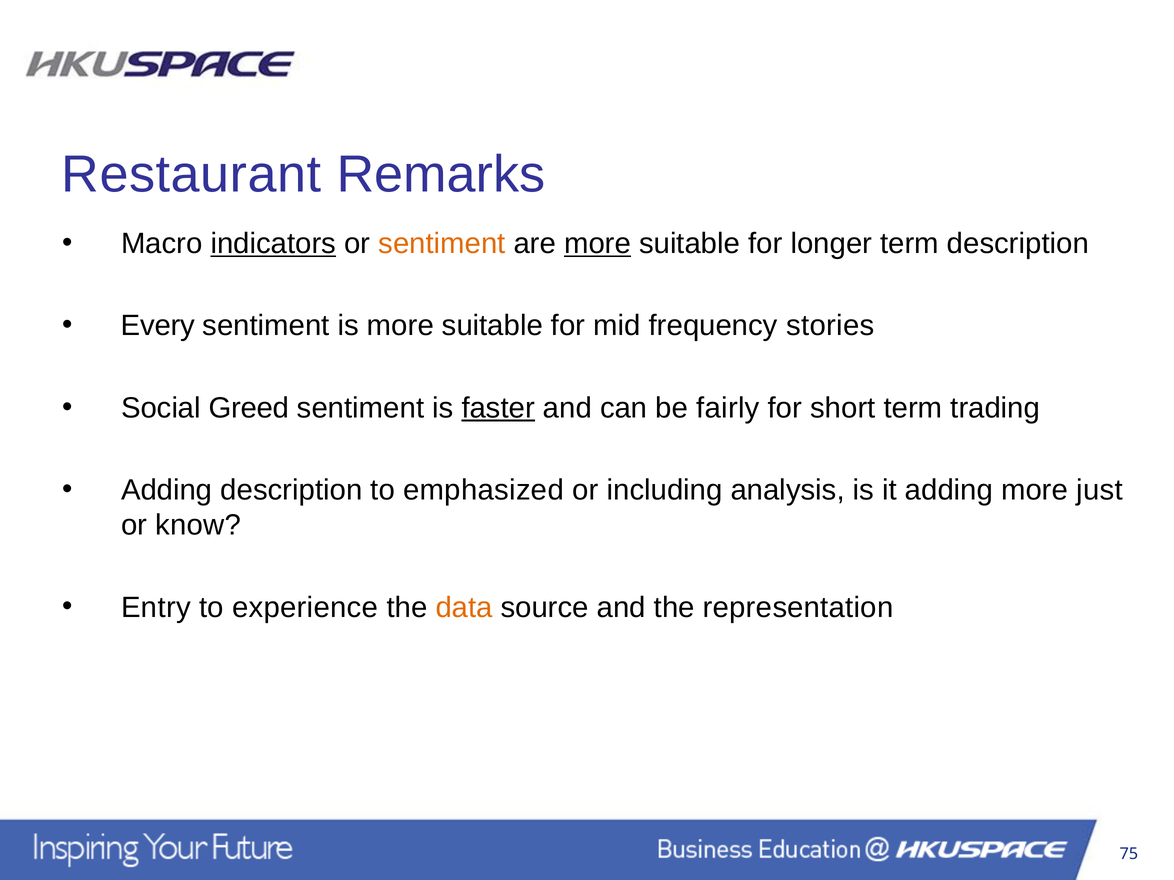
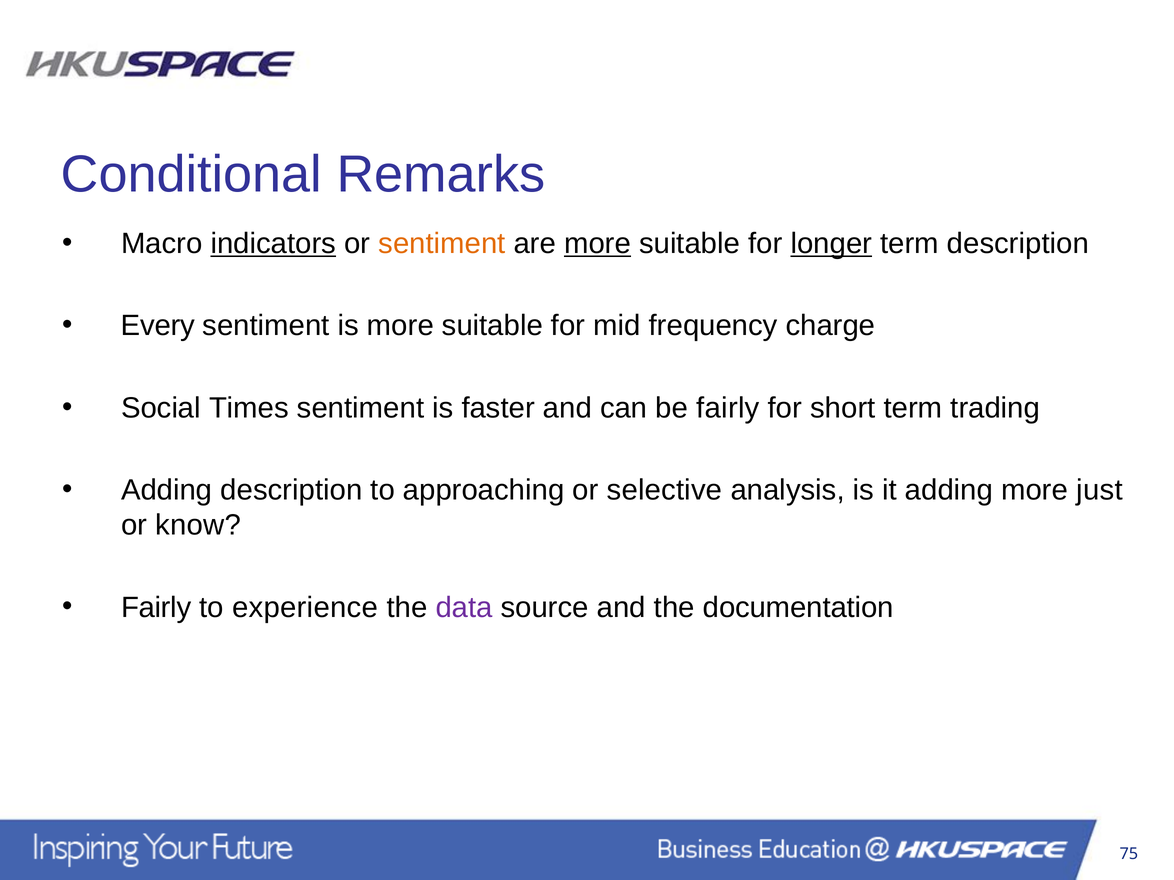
Restaurant: Restaurant -> Conditional
longer underline: none -> present
stories: stories -> charge
Greed: Greed -> Times
faster underline: present -> none
emphasized: emphasized -> approaching
including: including -> selective
Entry at (156, 608): Entry -> Fairly
data colour: orange -> purple
representation: representation -> documentation
